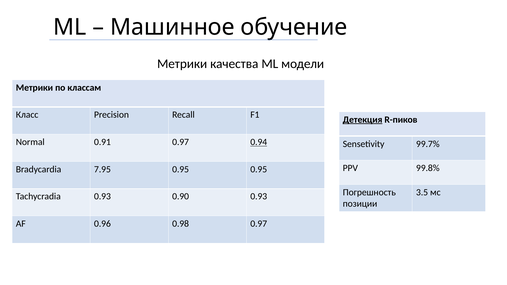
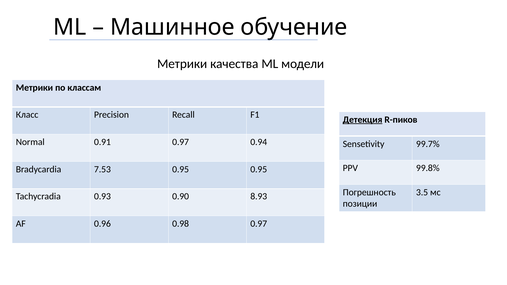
0.94 underline: present -> none
7.95: 7.95 -> 7.53
0.90 0.93: 0.93 -> 8.93
